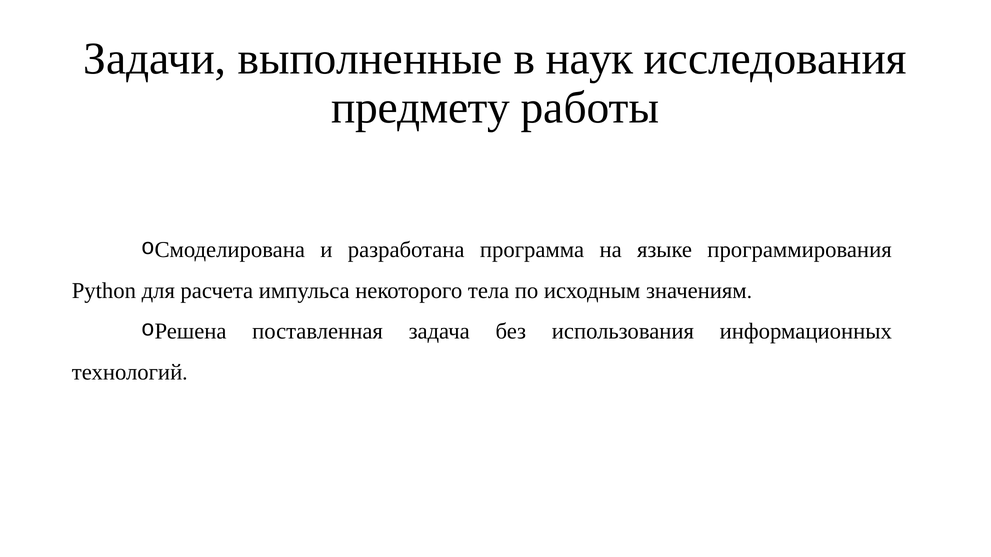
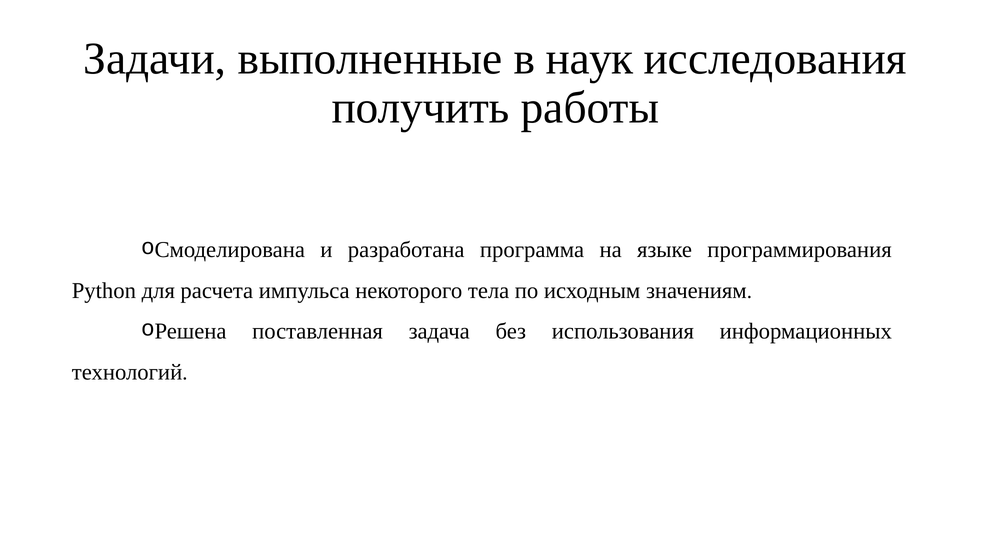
предмету: предмету -> получить
